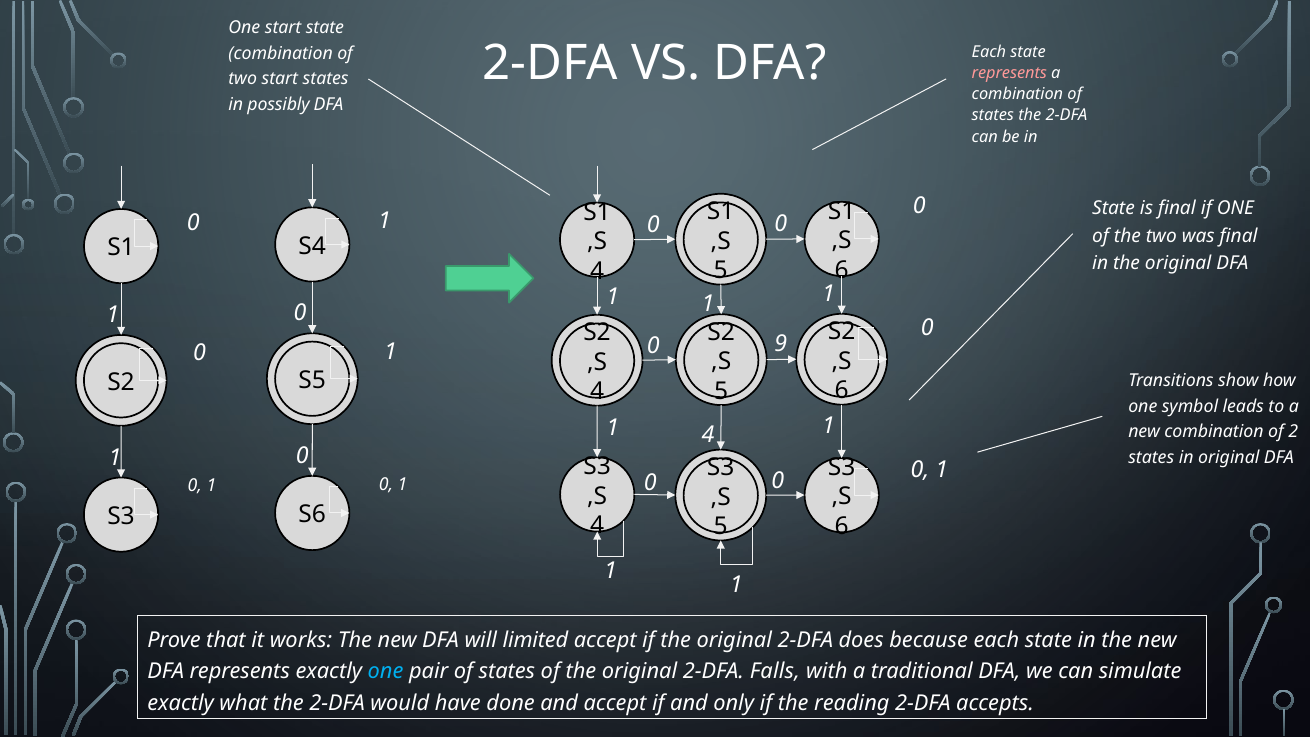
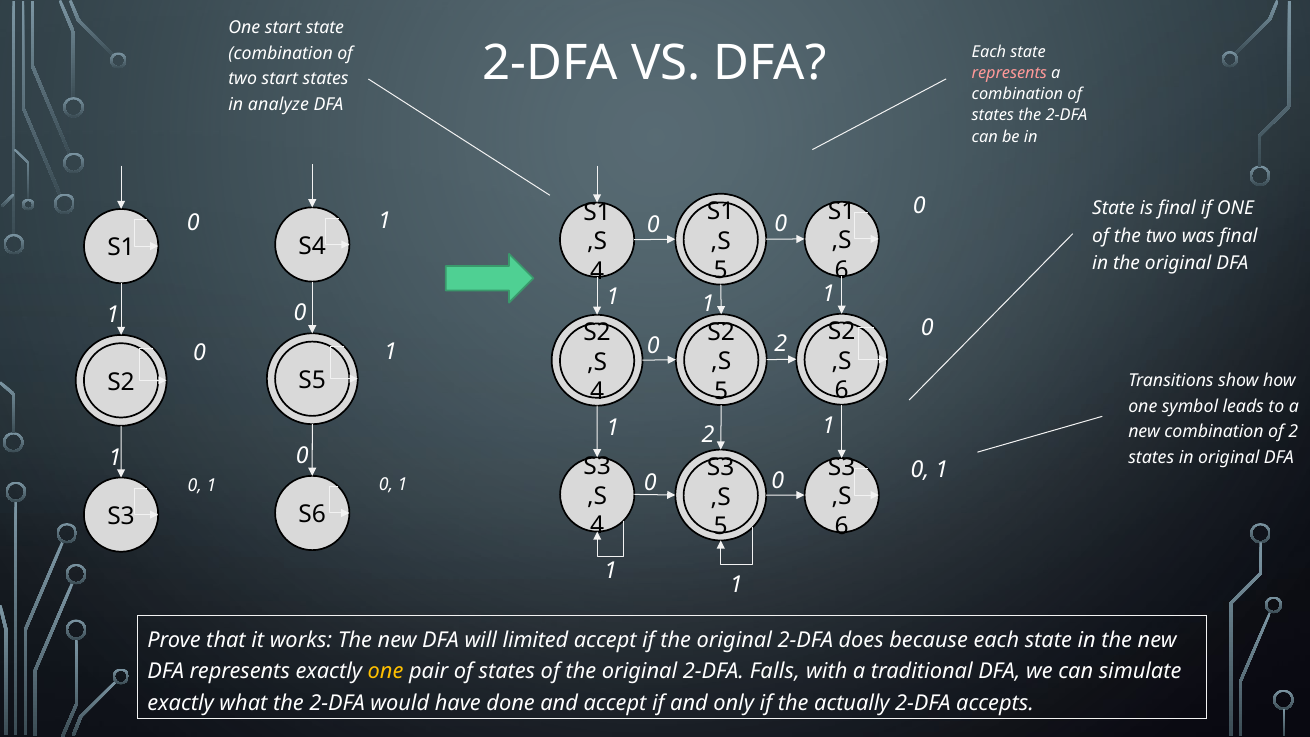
possibly: possibly -> analyze
0 9: 9 -> 2
1 4: 4 -> 2
one at (386, 672) colour: light blue -> yellow
reading: reading -> actually
